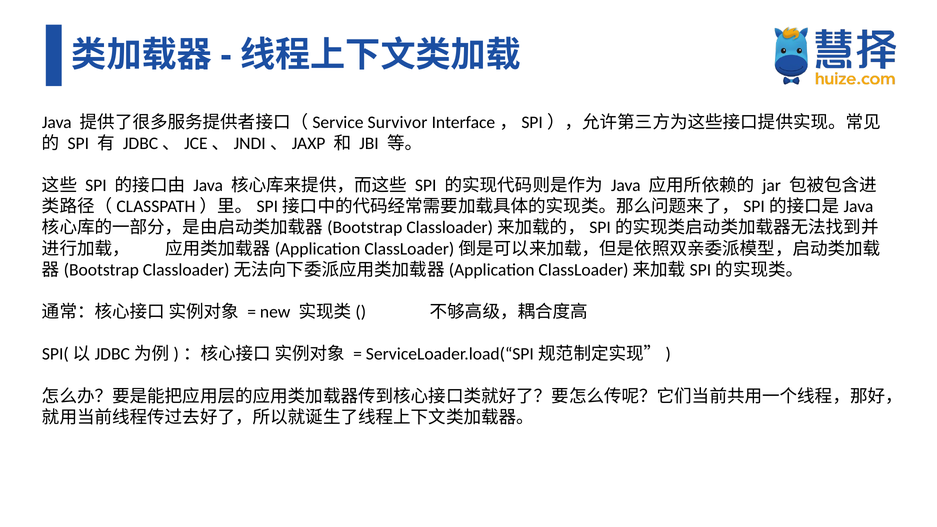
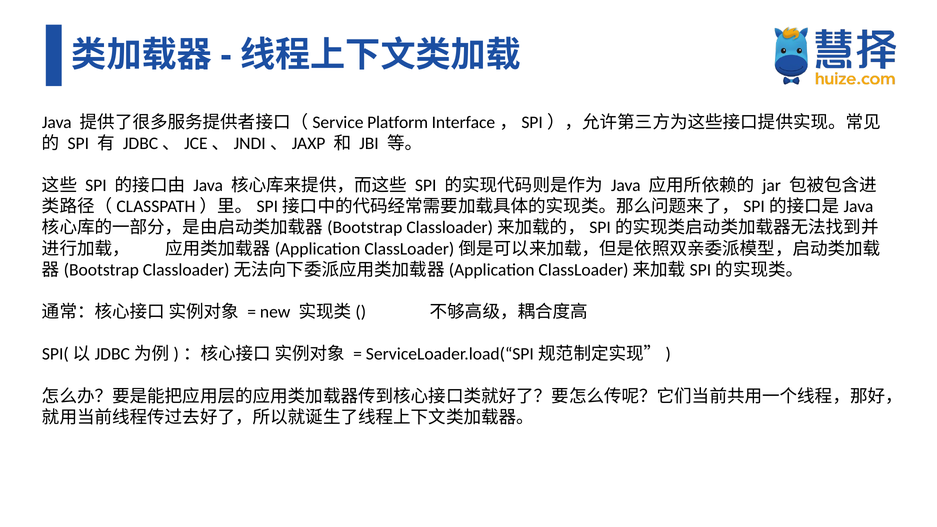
Survivor: Survivor -> Platform
